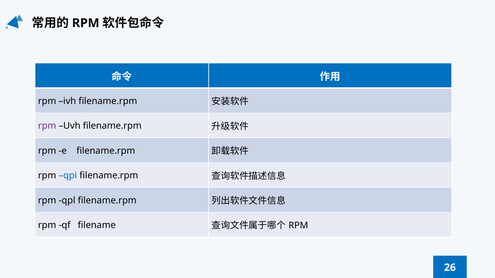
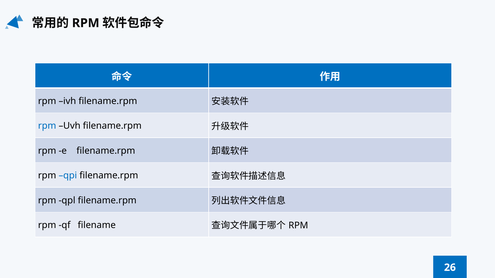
rpm at (47, 126) colour: purple -> blue
